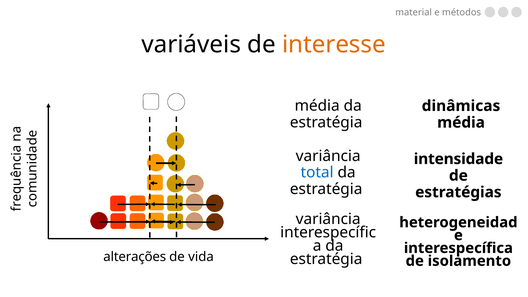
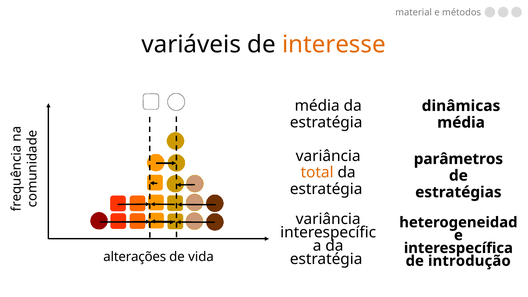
intensidade: intensidade -> parâmetros
total colour: blue -> orange
isolamento: isolamento -> introdução
